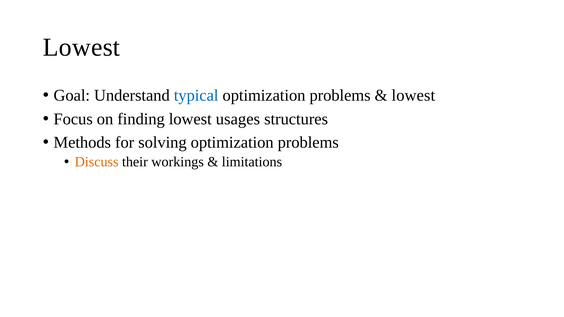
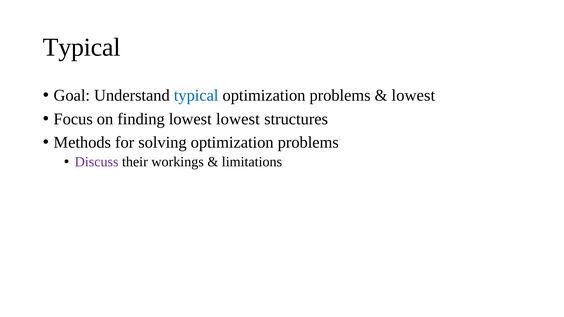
Lowest at (82, 47): Lowest -> Typical
lowest usages: usages -> lowest
Discuss colour: orange -> purple
